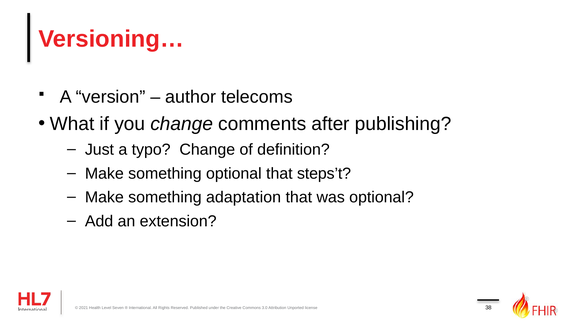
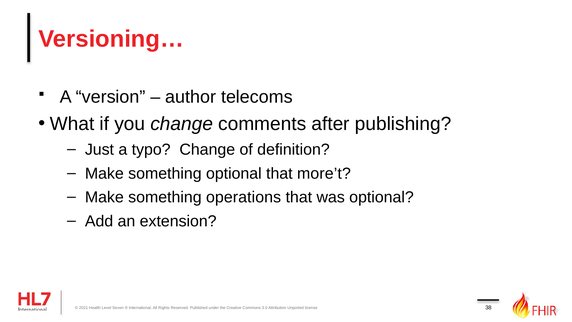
steps’t: steps’t -> more’t
adaptation: adaptation -> operations
